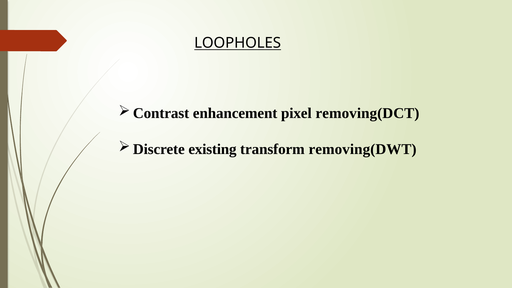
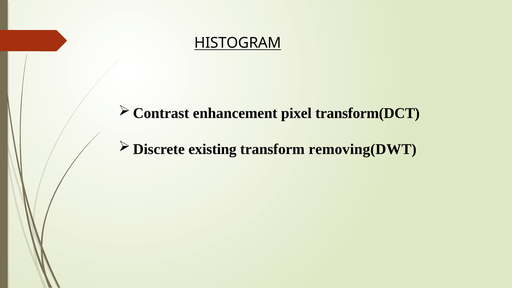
LOOPHOLES: LOOPHOLES -> HISTOGRAM
removing(DCT: removing(DCT -> transform(DCT
